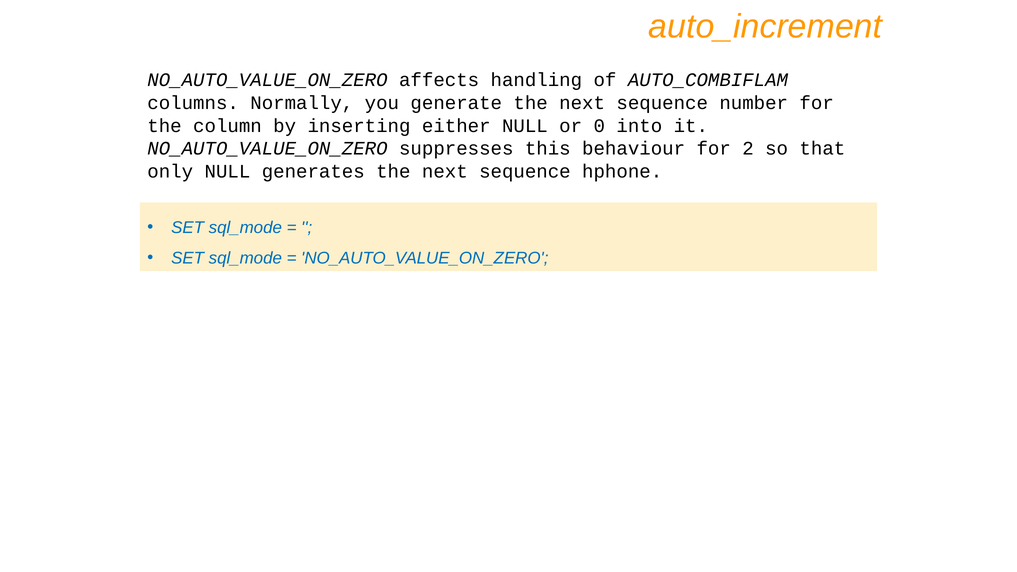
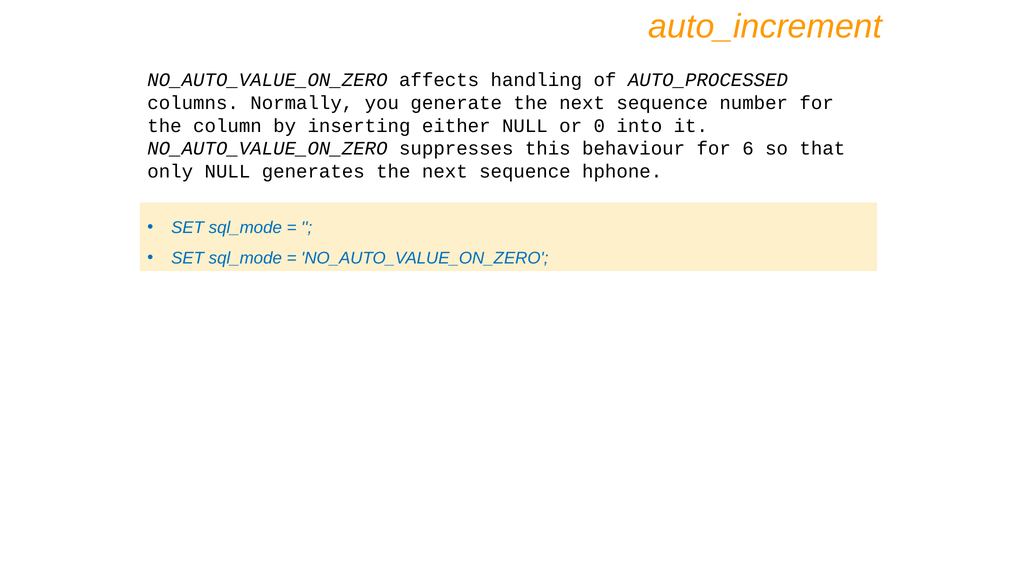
AUTO_COMBIFLAM: AUTO_COMBIFLAM -> AUTO_PROCESSED
2: 2 -> 6
